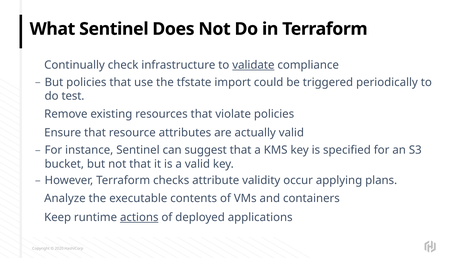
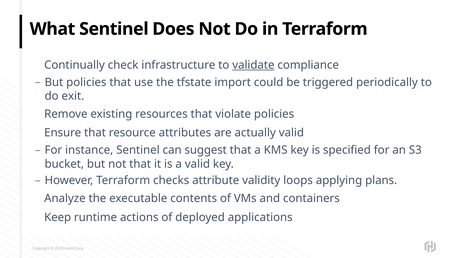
test: test -> exit
occur: occur -> loops
actions underline: present -> none
